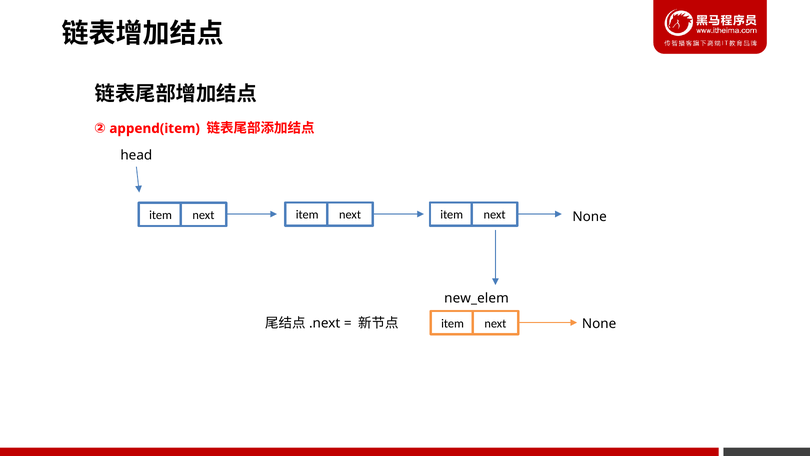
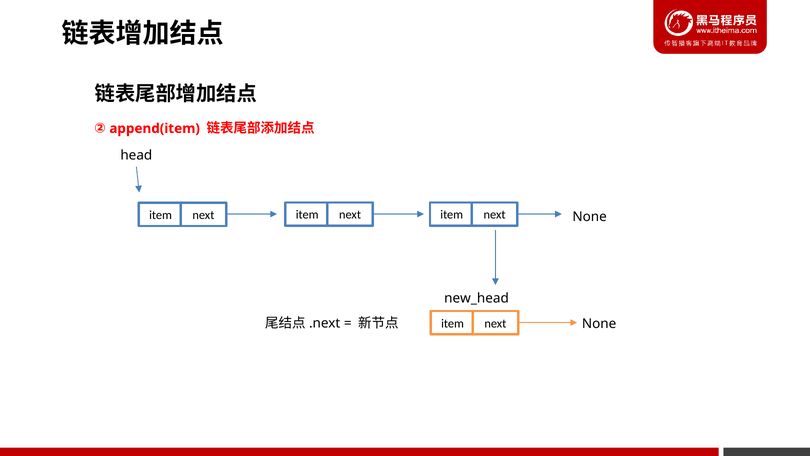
new_elem: new_elem -> new_head
